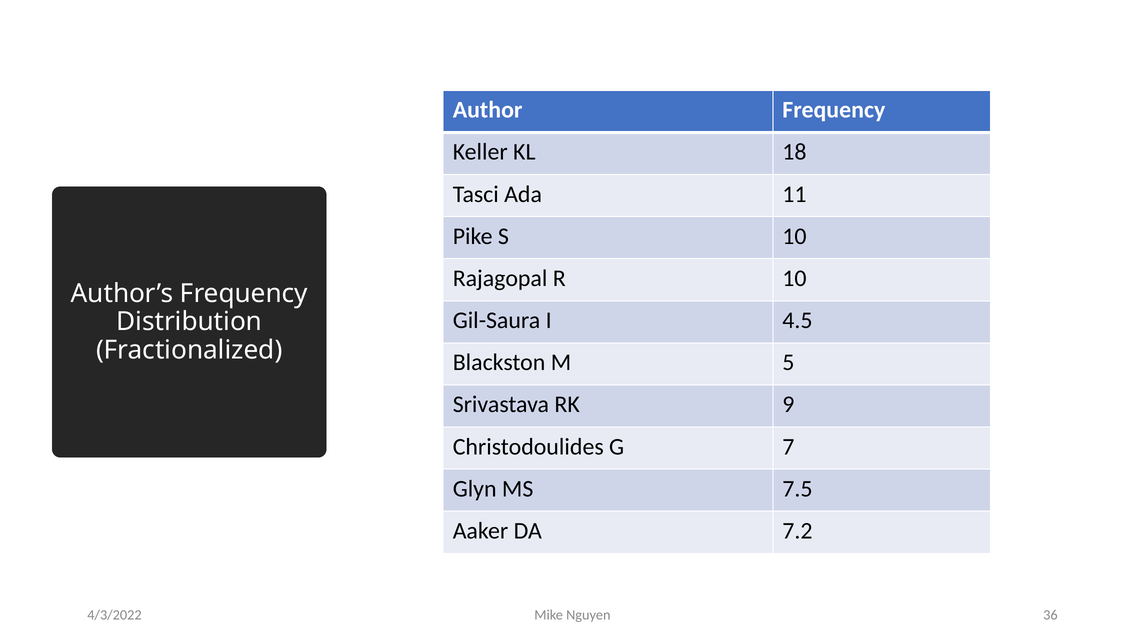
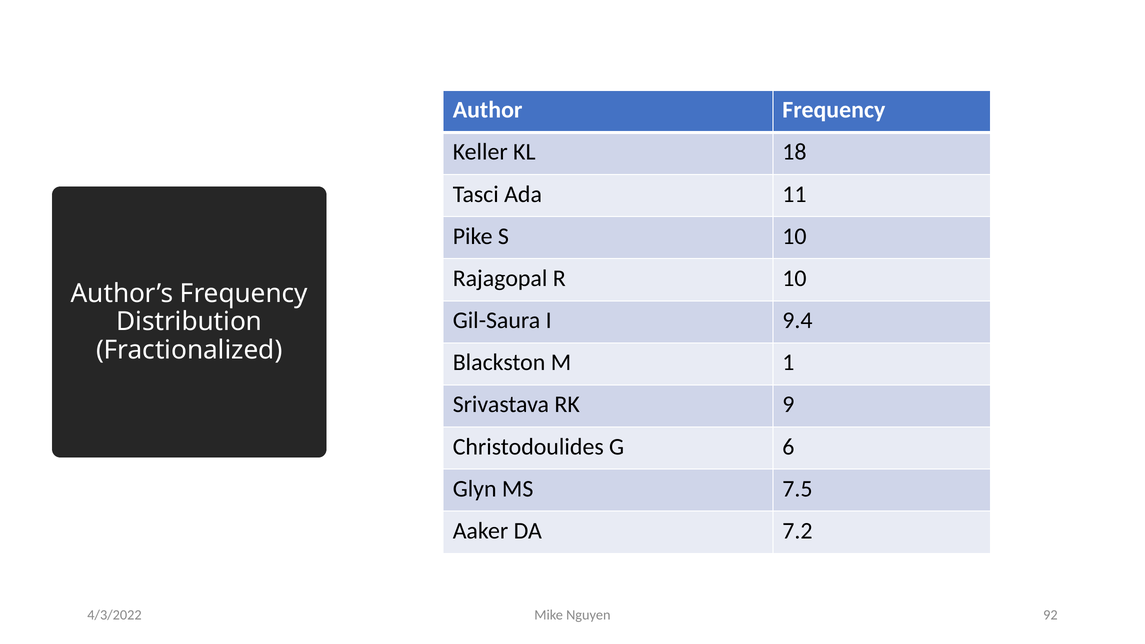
4.5: 4.5 -> 9.4
5: 5 -> 1
7: 7 -> 6
36: 36 -> 92
